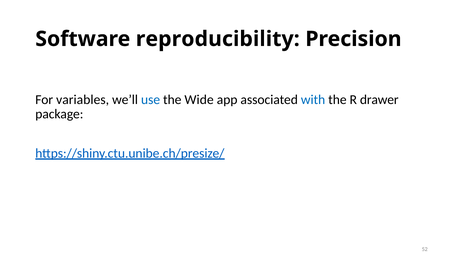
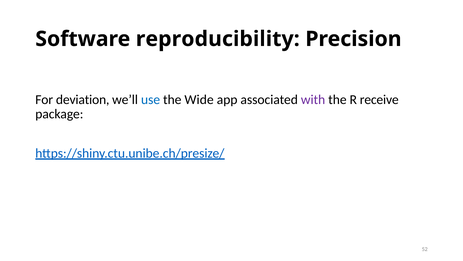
variables: variables -> deviation
with colour: blue -> purple
drawer: drawer -> receive
